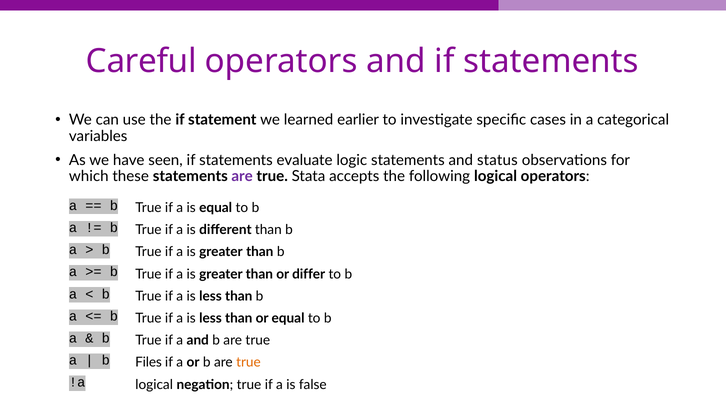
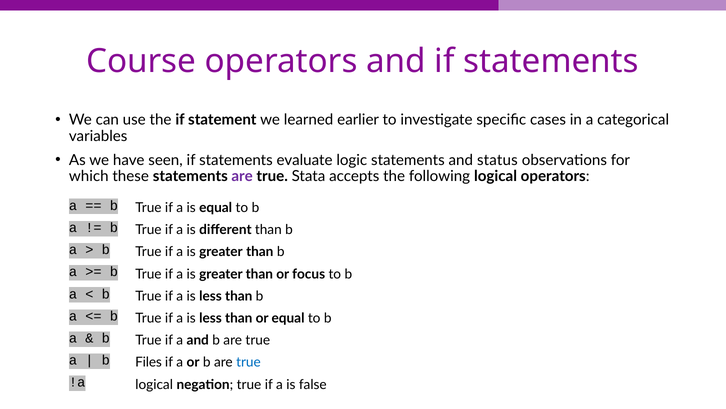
Careful: Careful -> Course
differ: differ -> focus
true at (248, 362) colour: orange -> blue
